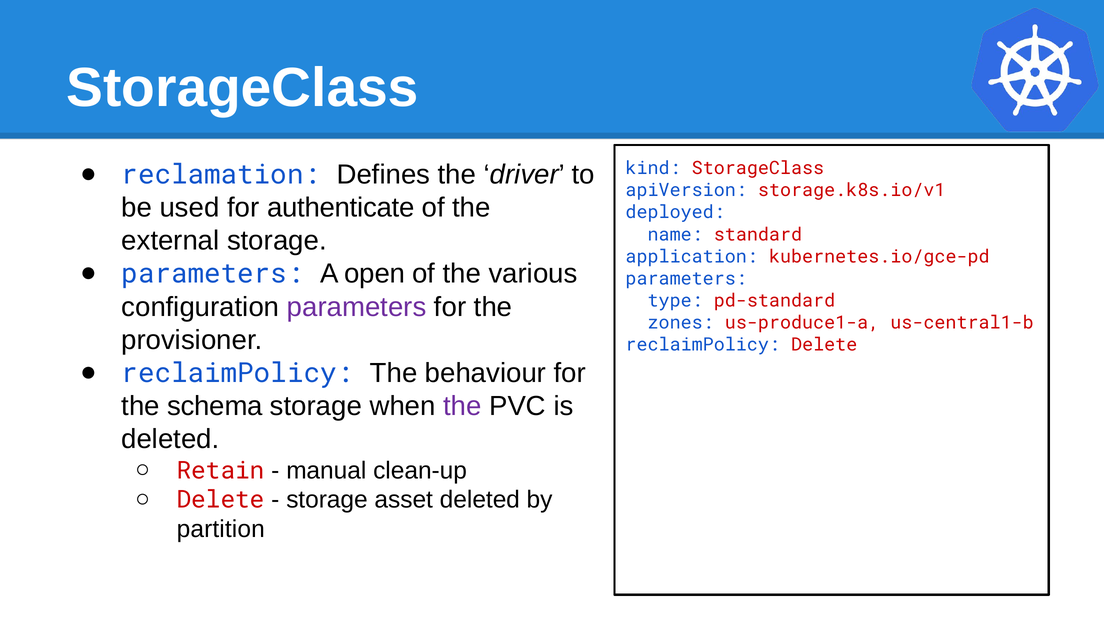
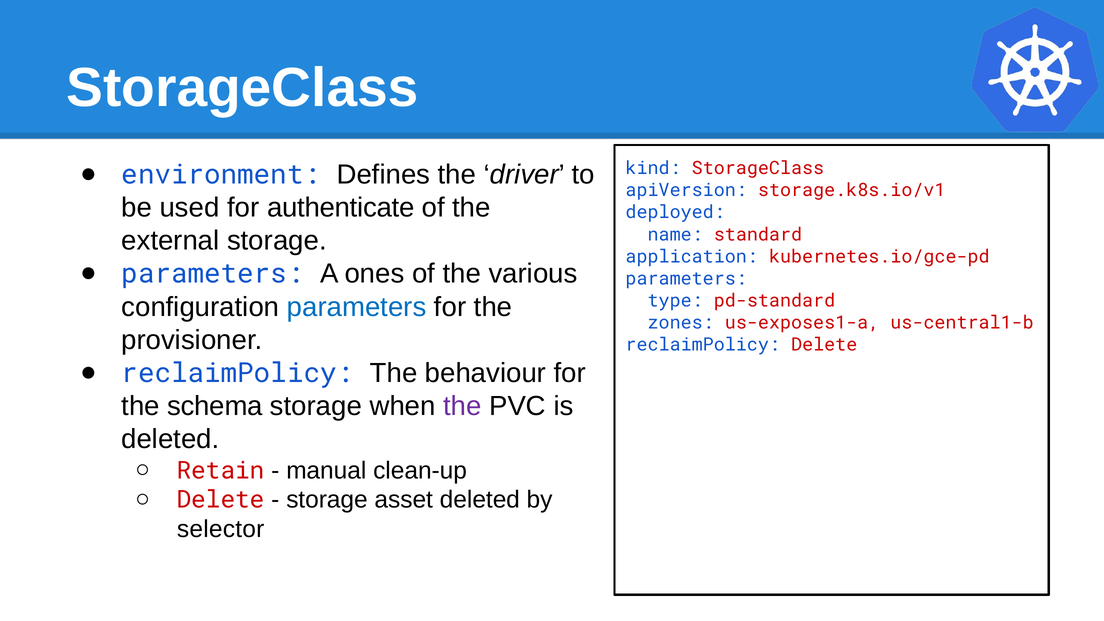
reclamation: reclamation -> environment
open: open -> ones
parameters at (357, 307) colour: purple -> blue
us-produce1-a: us-produce1-a -> us-exposes1-a
partition: partition -> selector
